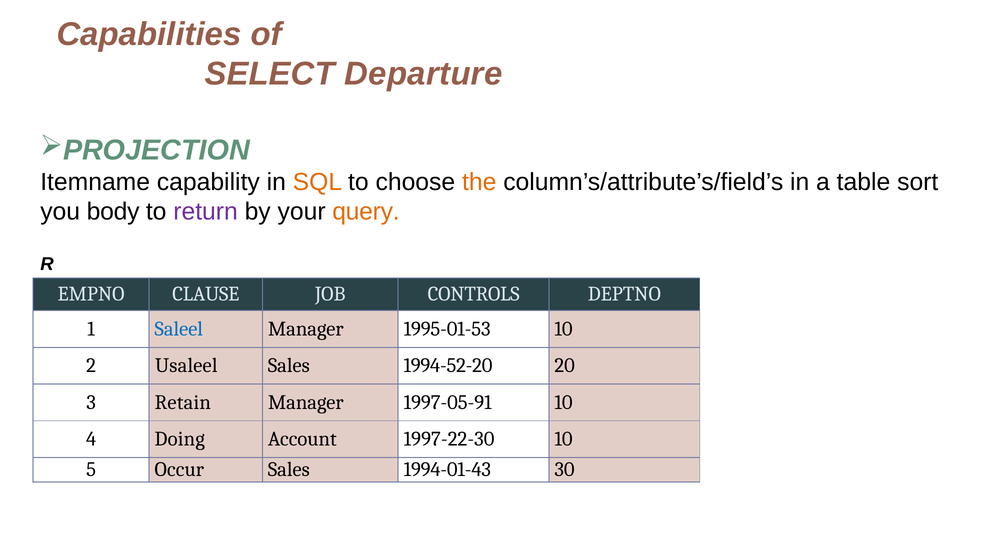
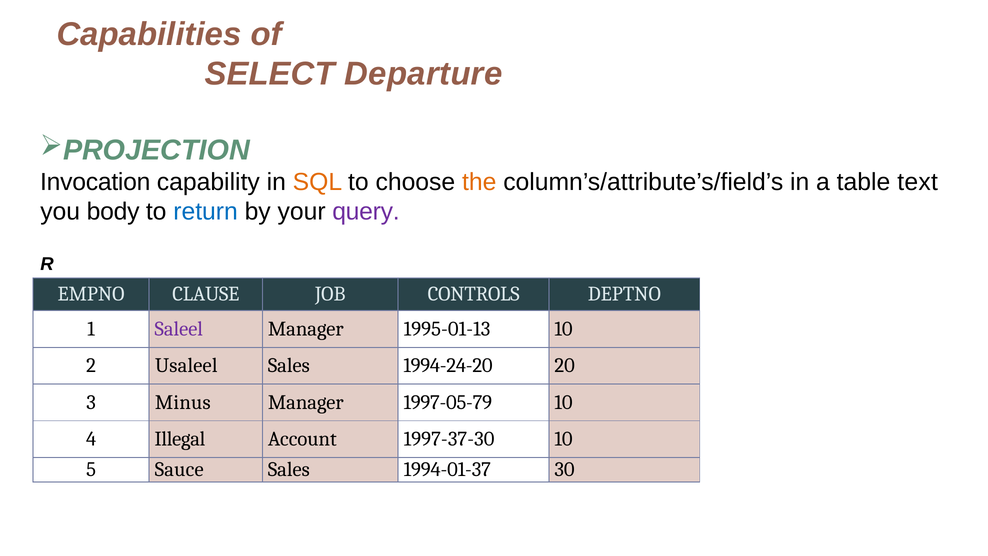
Itemname: Itemname -> Invocation
sort: sort -> text
return colour: purple -> blue
query colour: orange -> purple
Saleel colour: blue -> purple
1995-01-53: 1995-01-53 -> 1995-01-13
1994-52-20: 1994-52-20 -> 1994-24-20
Retain: Retain -> Minus
1997-05-91: 1997-05-91 -> 1997-05-79
Doing: Doing -> Illegal
1997-22-30: 1997-22-30 -> 1997-37-30
Occur: Occur -> Sauce
1994-01-43: 1994-01-43 -> 1994-01-37
